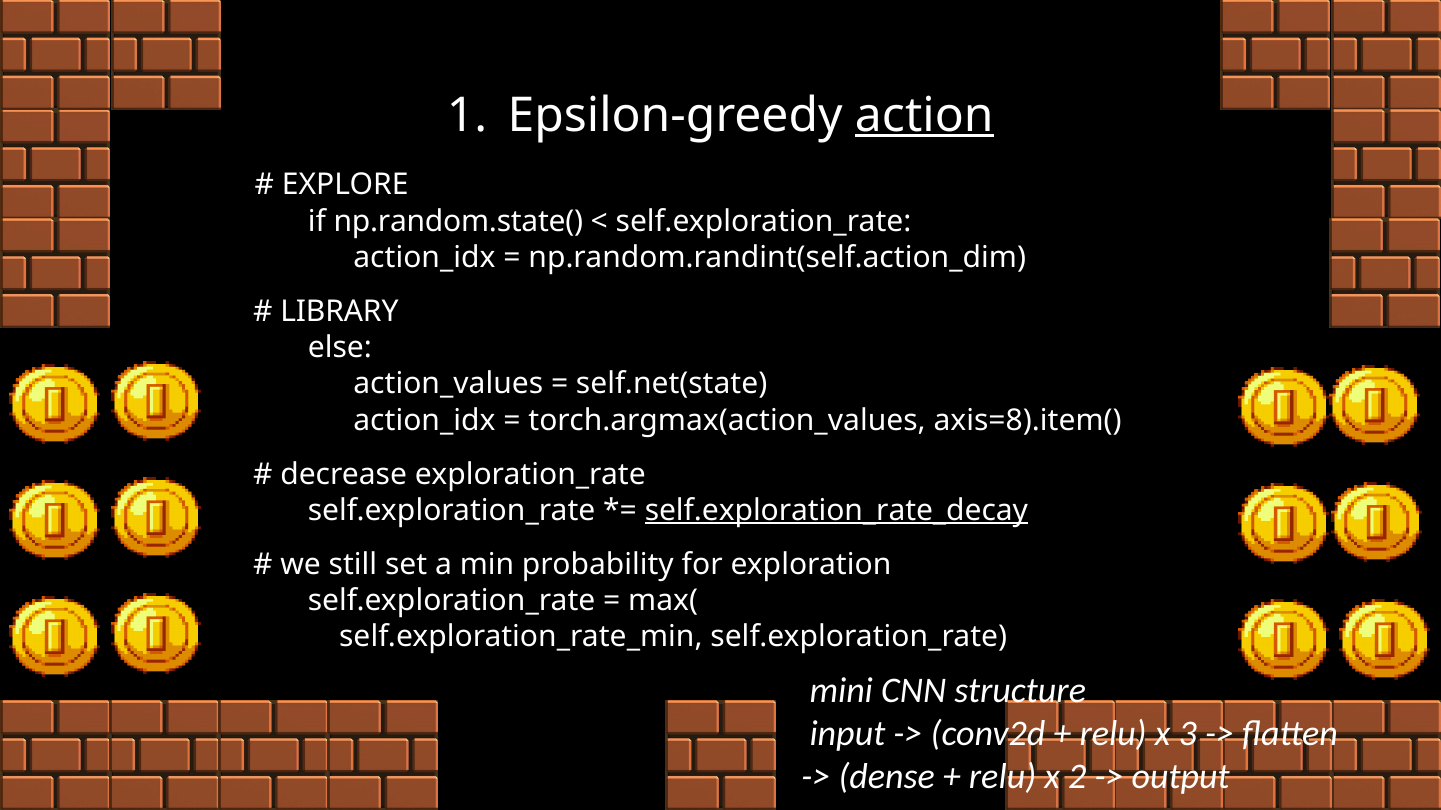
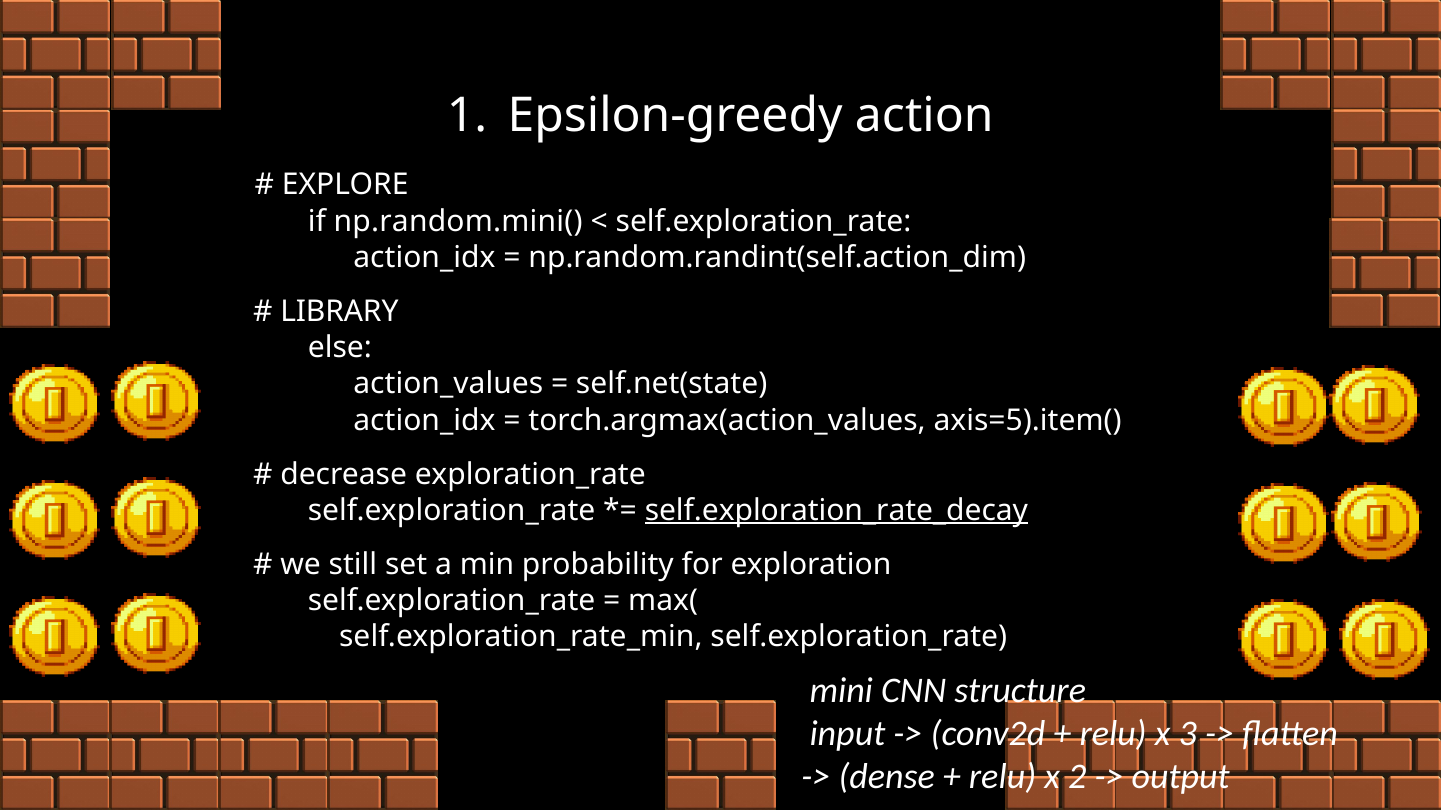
action underline: present -> none
np.random.state(: np.random.state( -> np.random.mini(
axis=8).item(: axis=8).item( -> axis=5).item(
